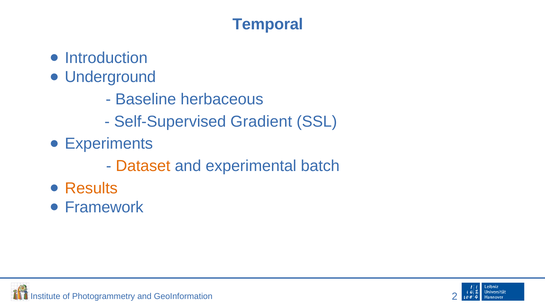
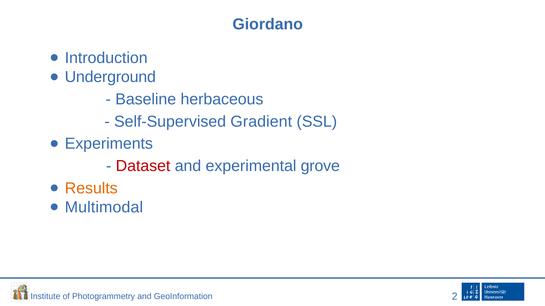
Temporal: Temporal -> Giordano
Dataset colour: orange -> red
batch: batch -> grove
Framework: Framework -> Multimodal
